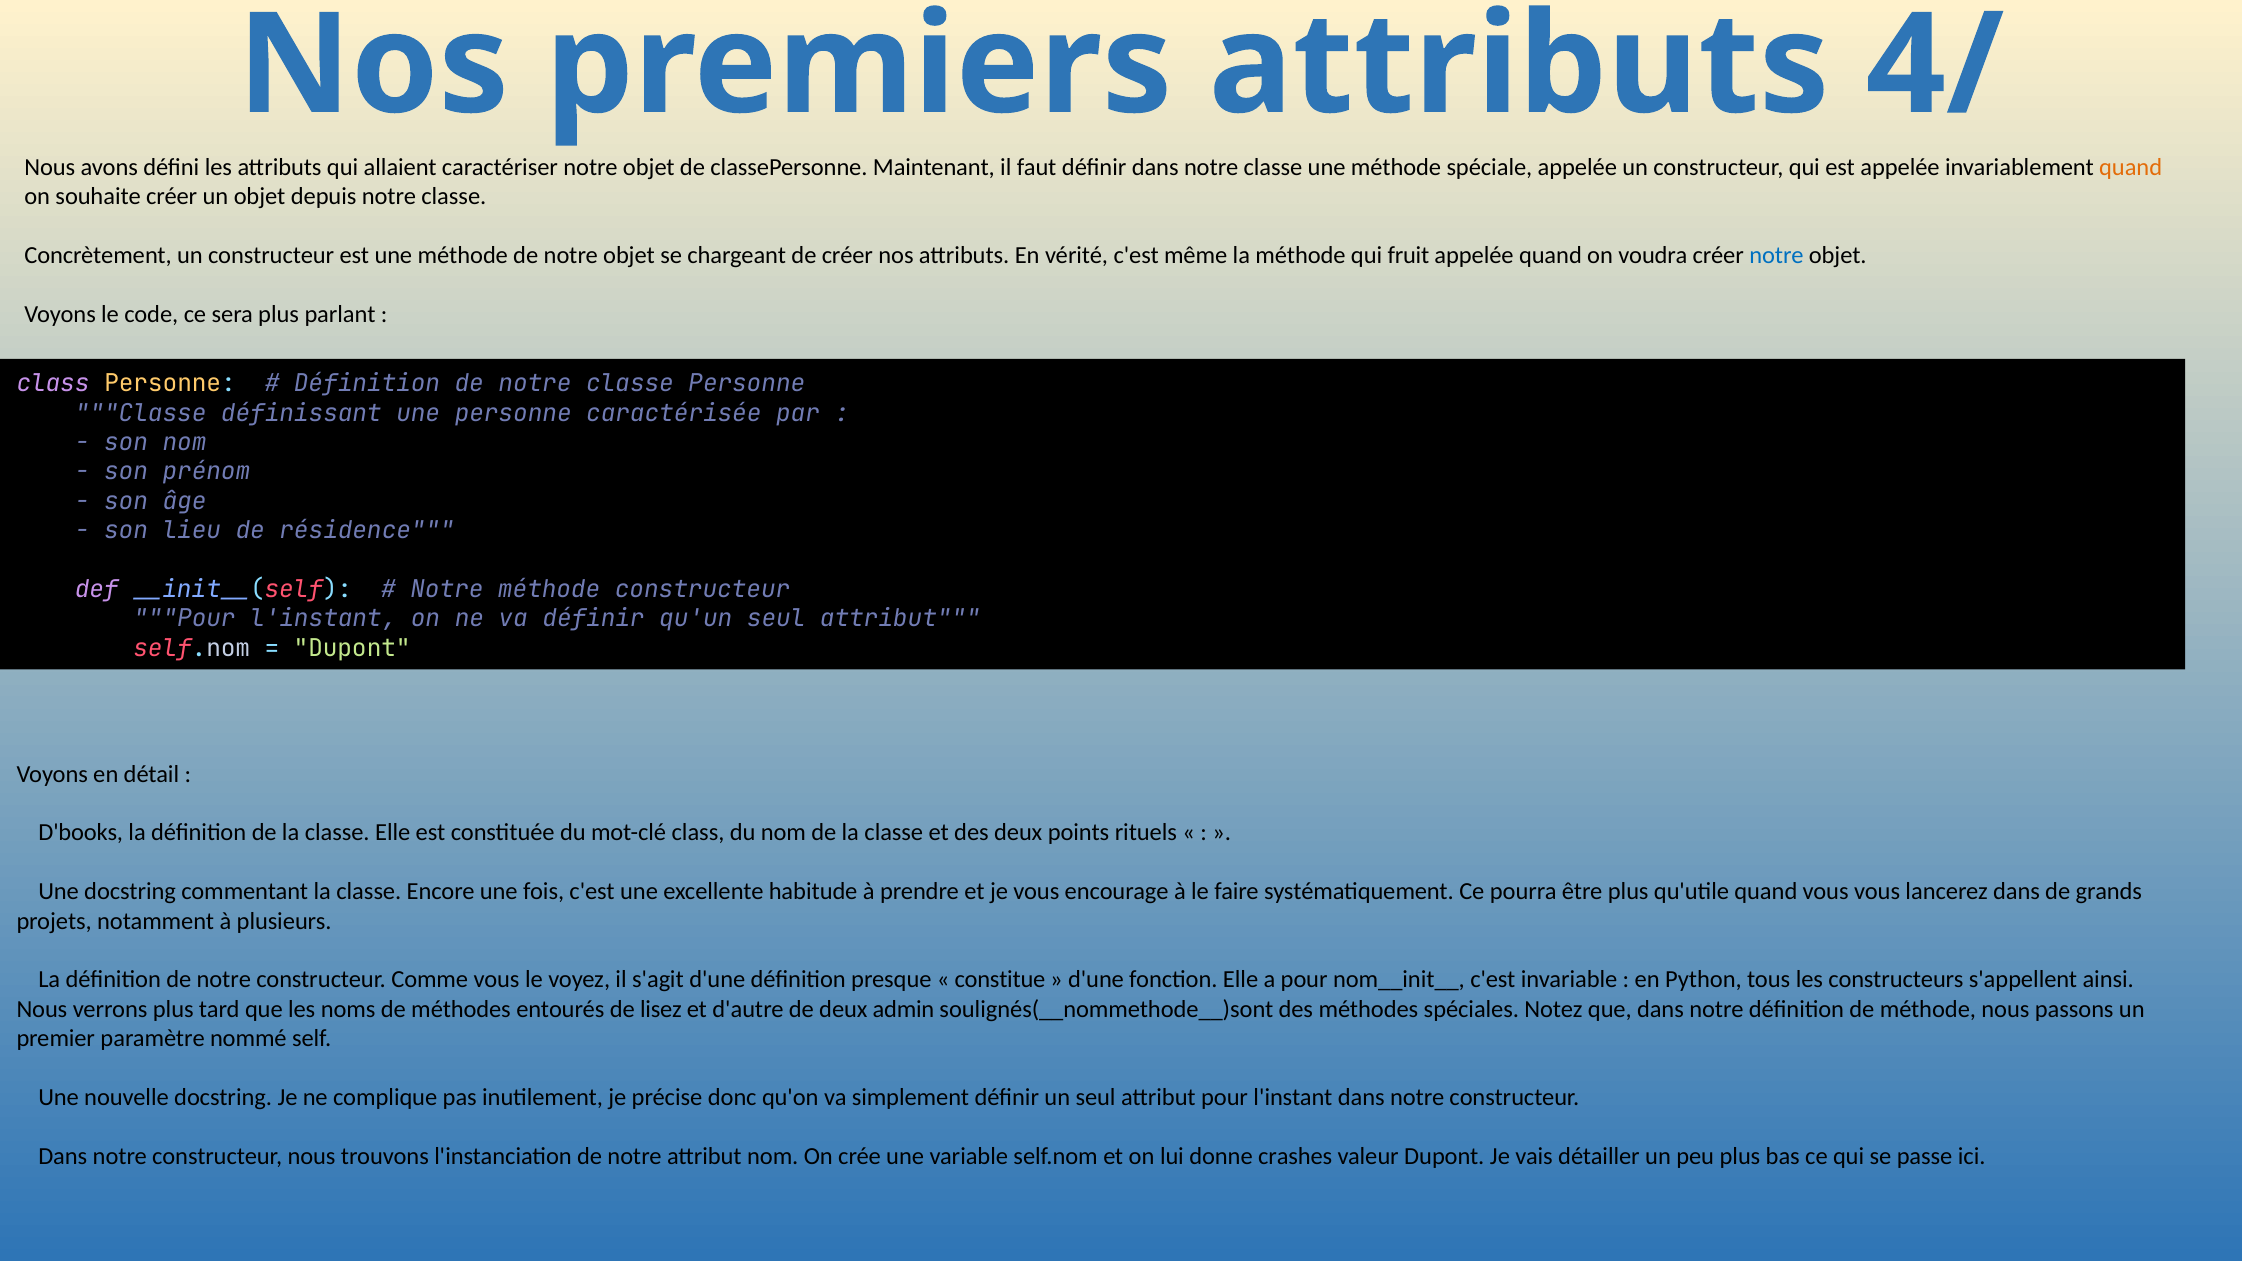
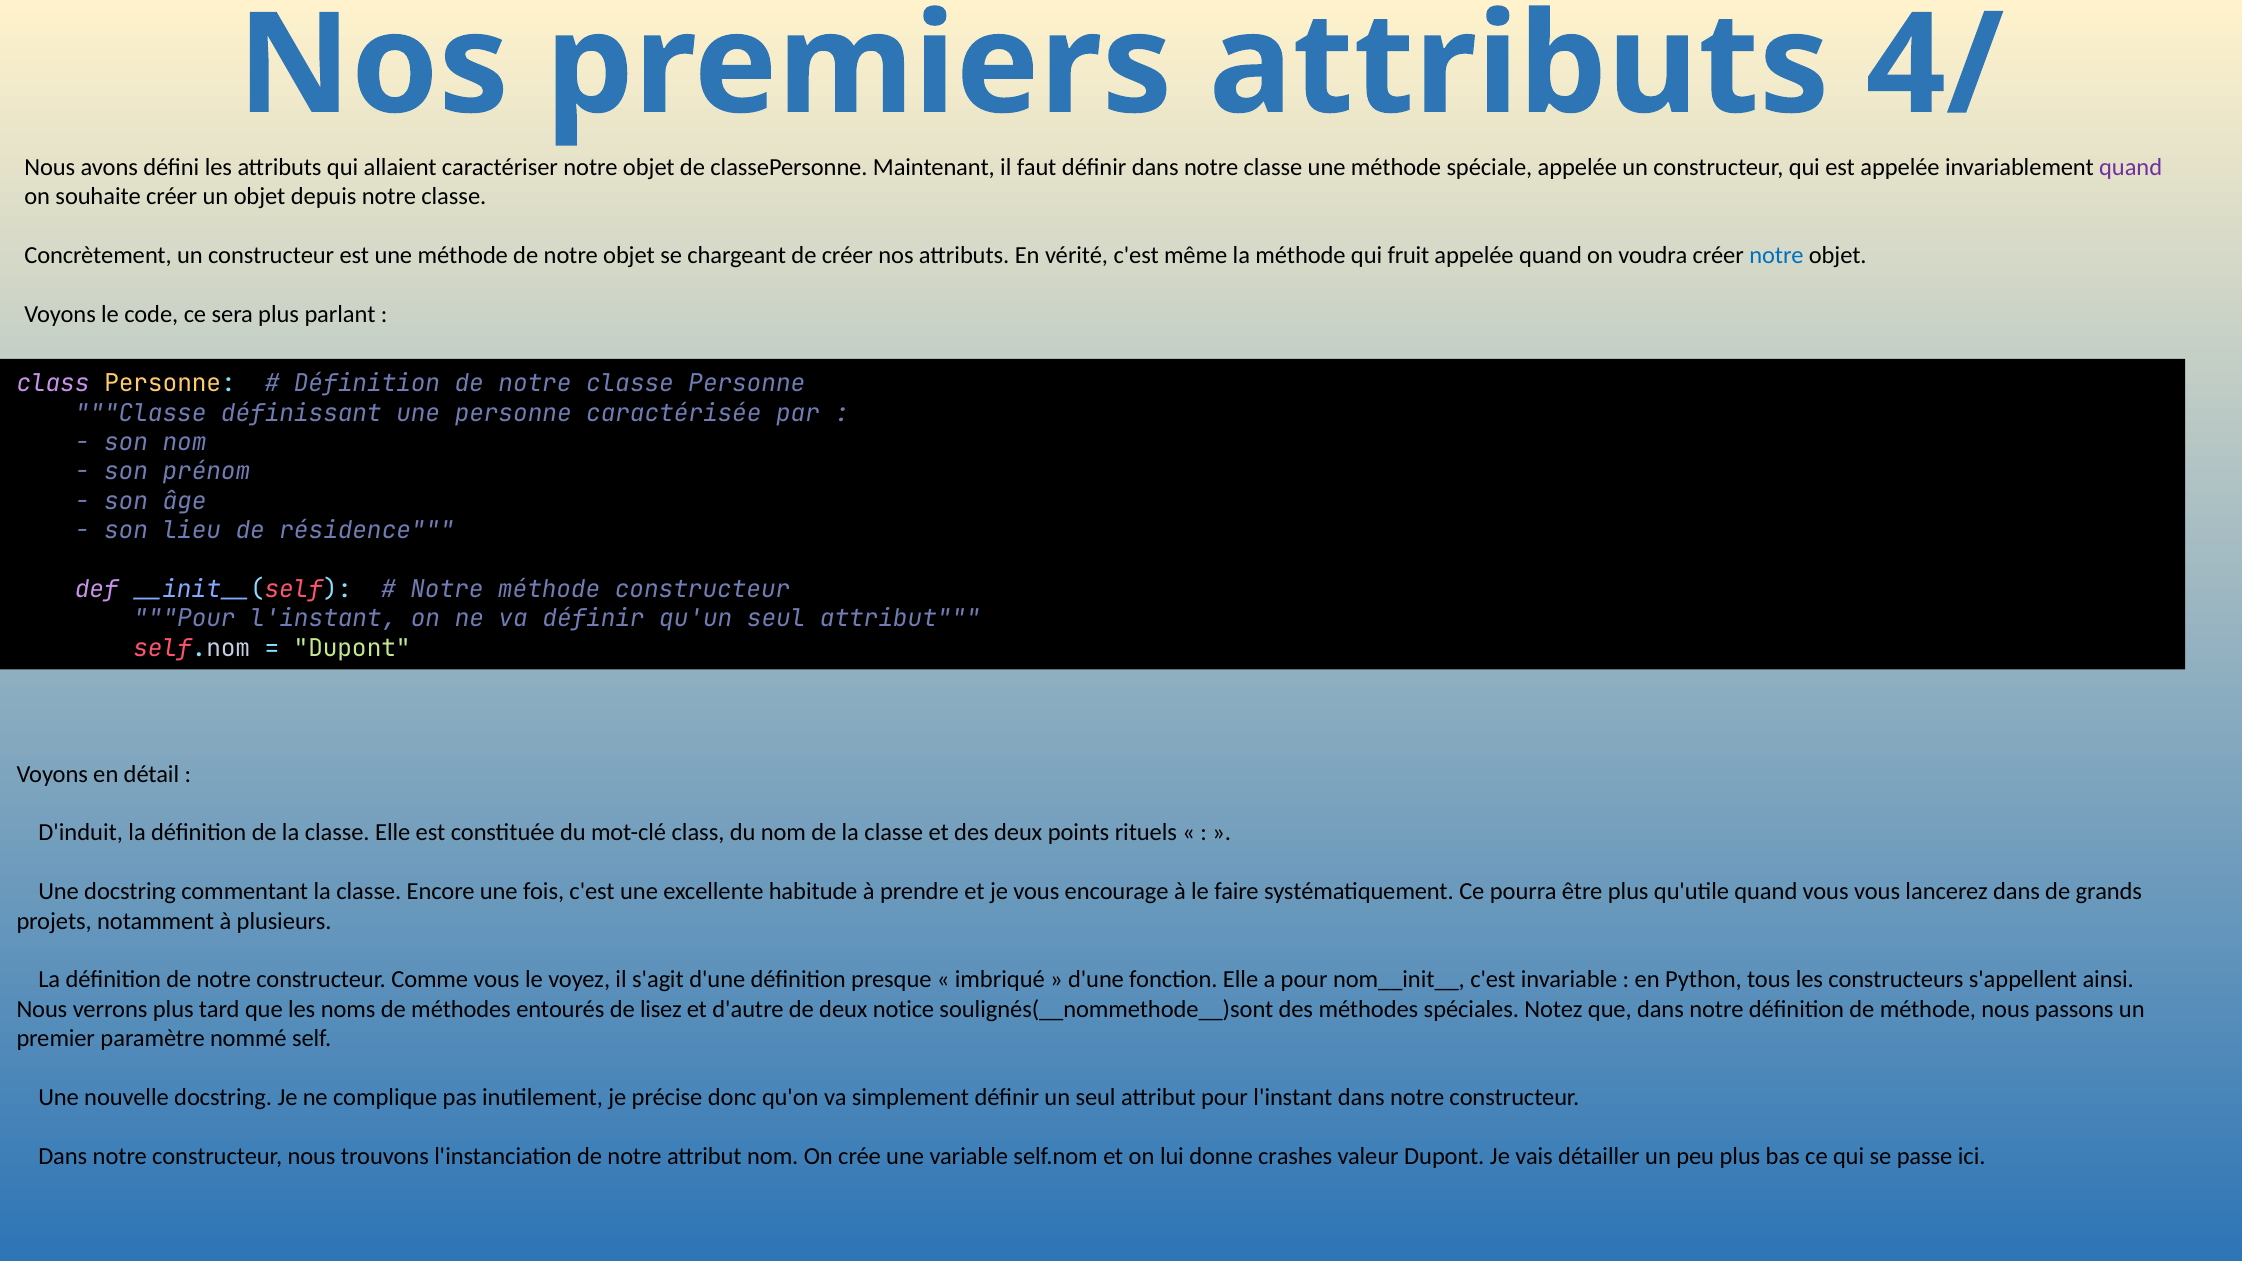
quand at (2131, 167) colour: orange -> purple
D'books: D'books -> D'induit
constitue: constitue -> imbriqué
admin: admin -> notice
